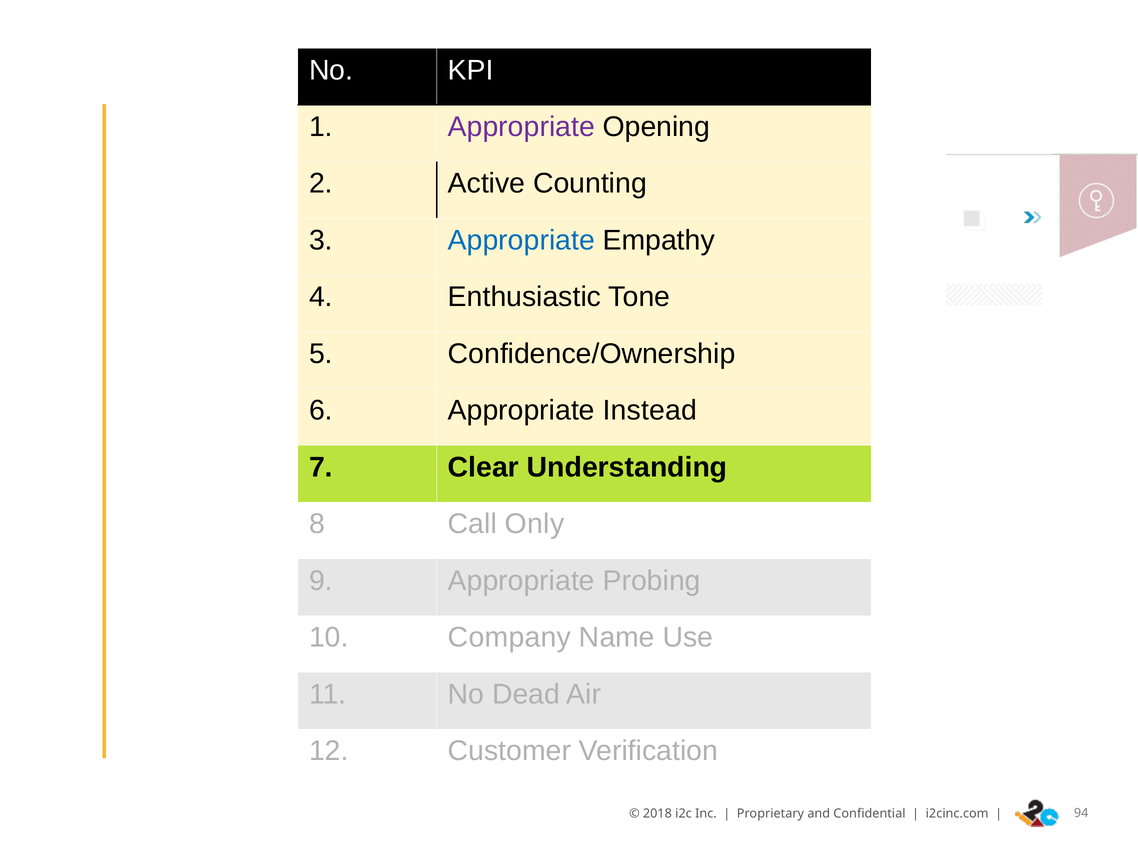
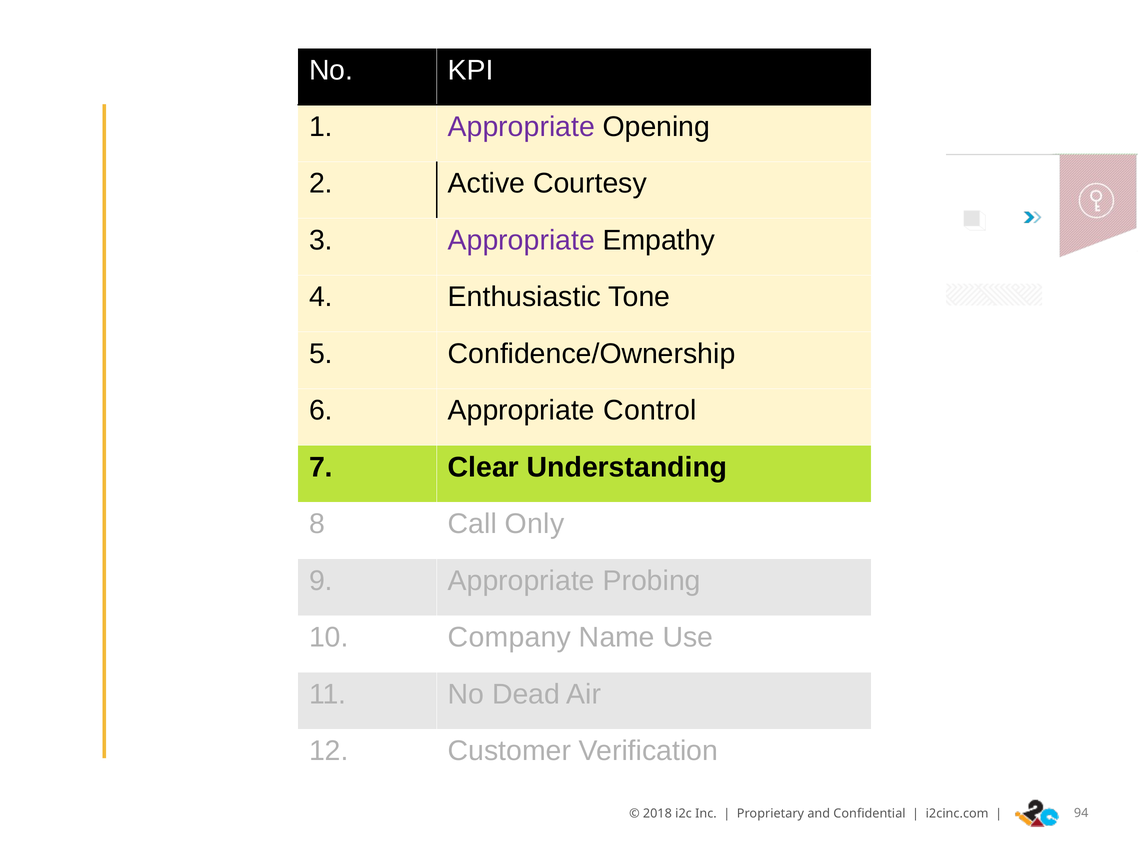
Counting: Counting -> Courtesy
Appropriate at (521, 240) colour: blue -> purple
Instead: Instead -> Control
